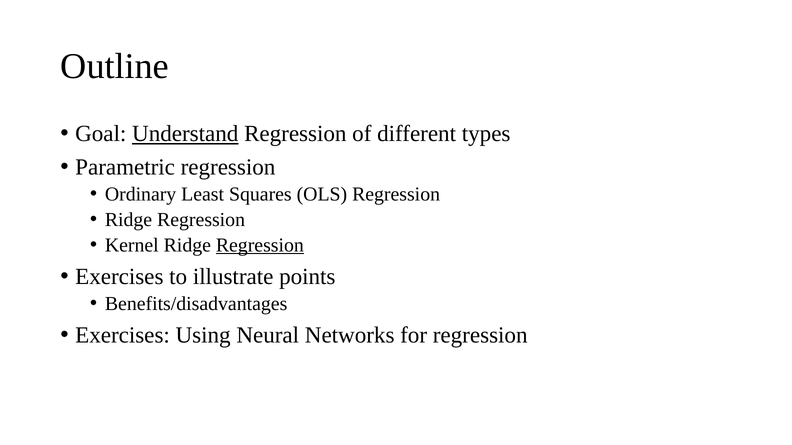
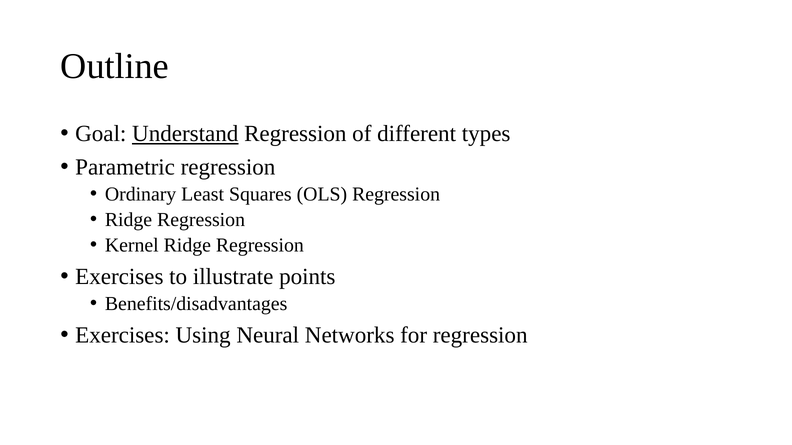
Regression at (260, 245) underline: present -> none
